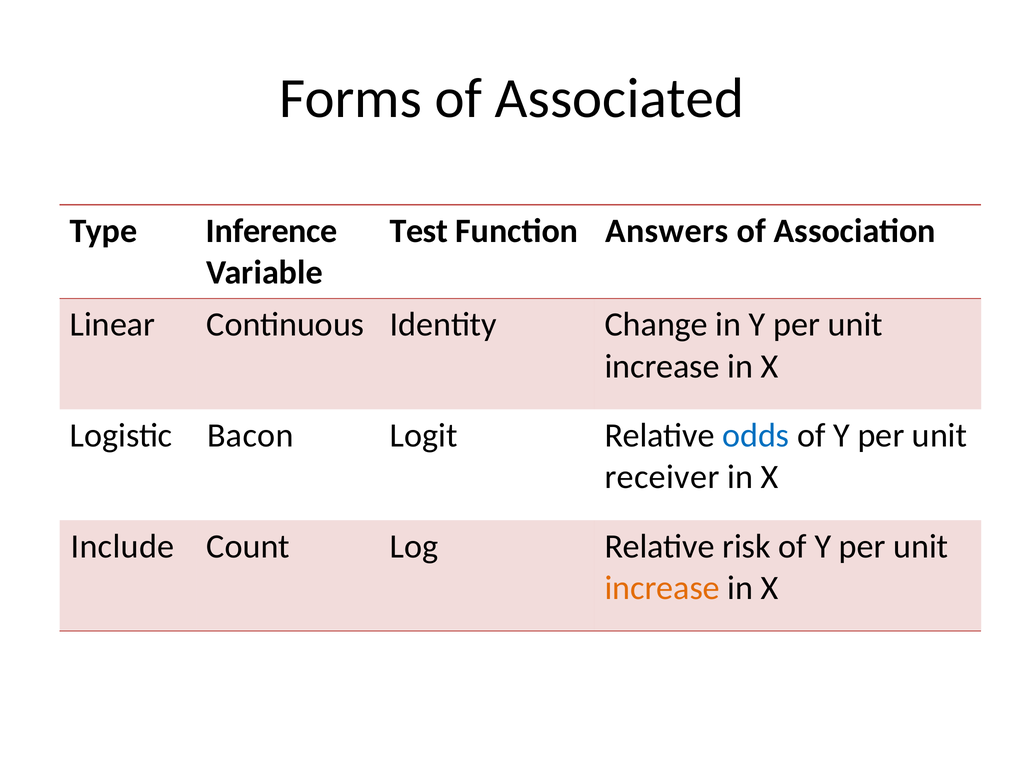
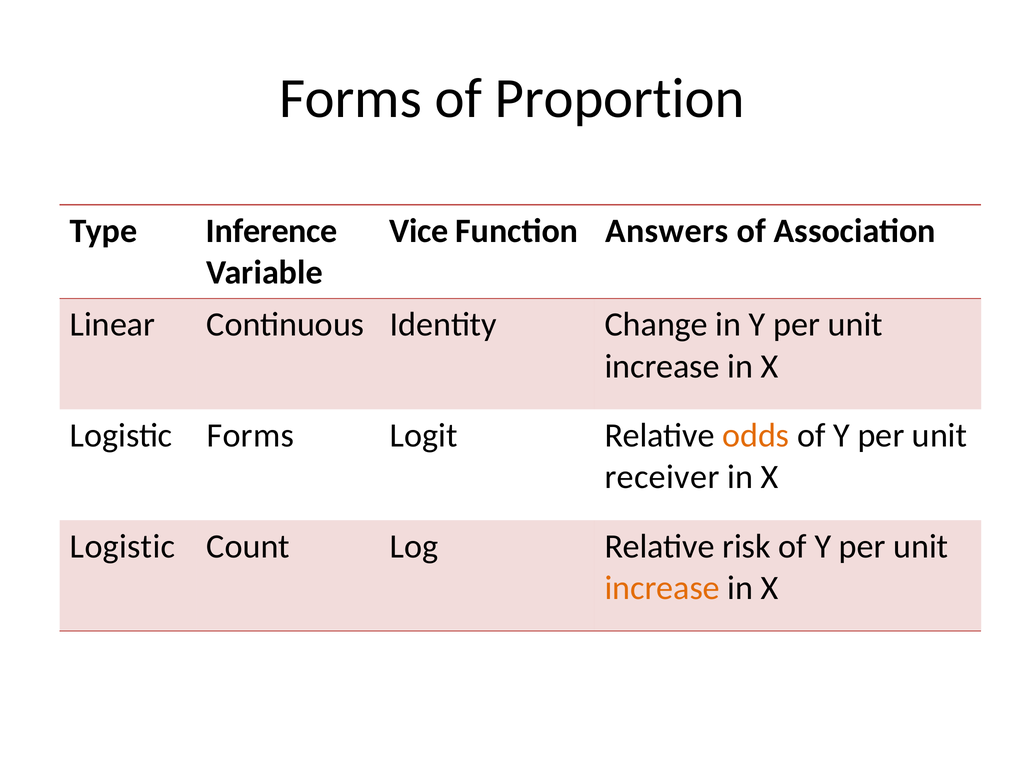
Associated: Associated -> Proportion
Test: Test -> Vice
Logistic Bacon: Bacon -> Forms
odds colour: blue -> orange
Include at (122, 546): Include -> Logistic
